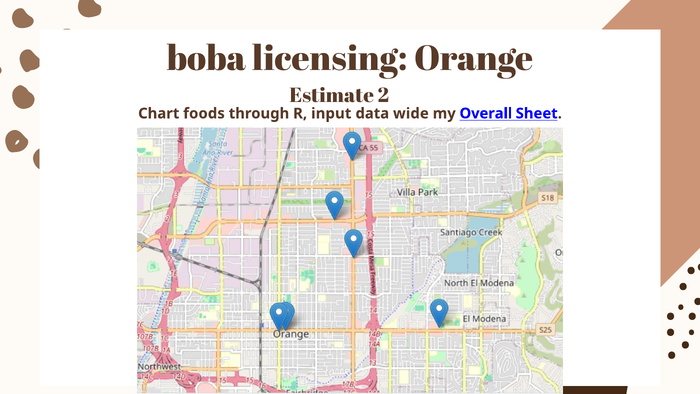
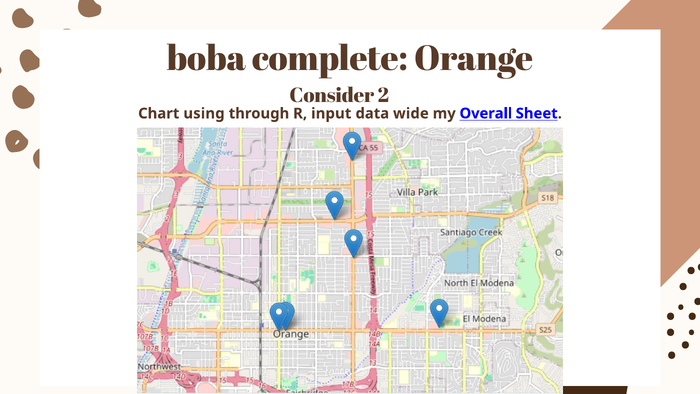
licensing: licensing -> complete
Estimate: Estimate -> Consider
foods: foods -> using
